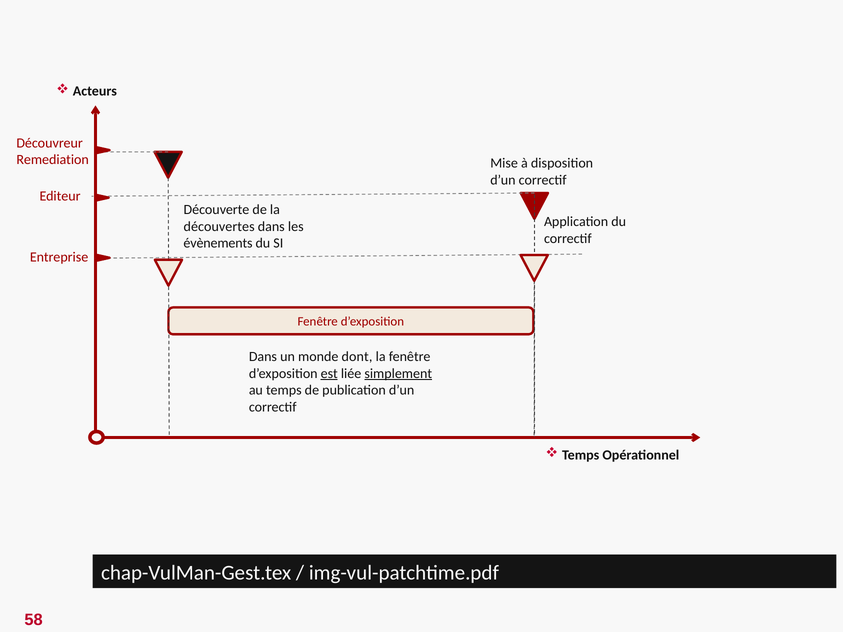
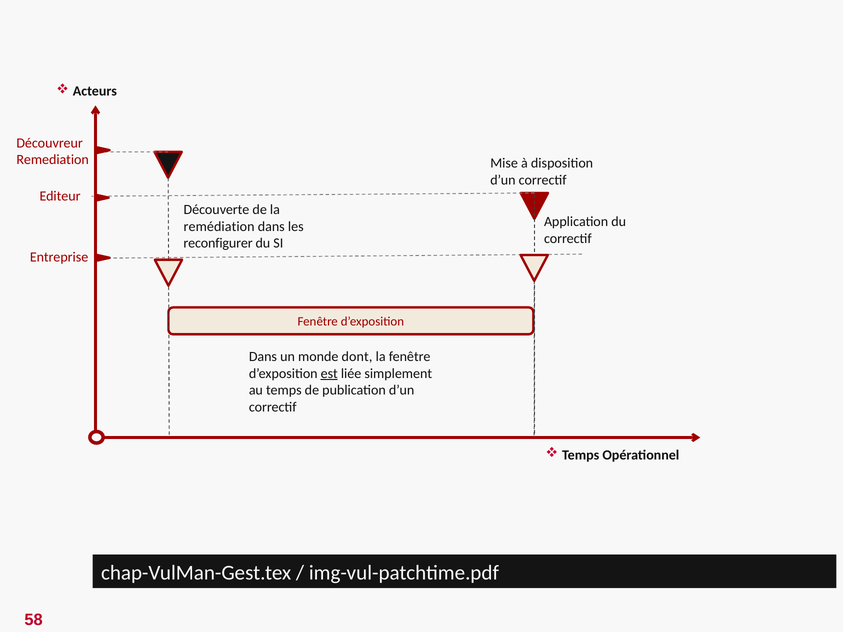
découvertes: découvertes -> remédiation
évènements: évènements -> reconfigurer
simplement underline: present -> none
